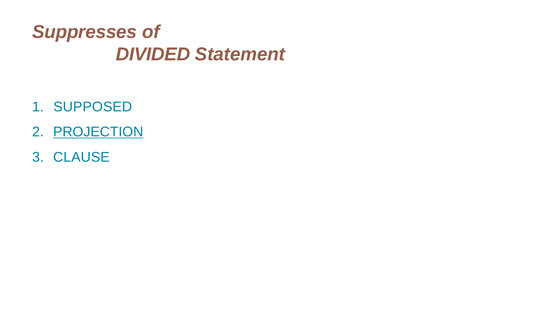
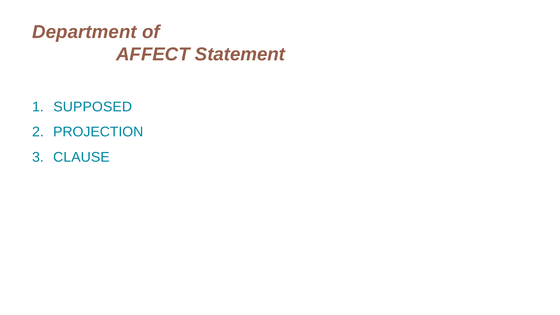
Suppresses: Suppresses -> Department
DIVIDED: DIVIDED -> AFFECT
PROJECTION underline: present -> none
